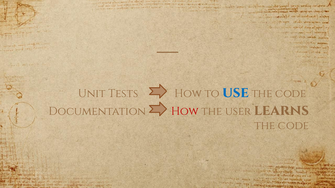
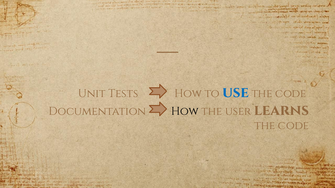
How at (185, 111) colour: red -> black
